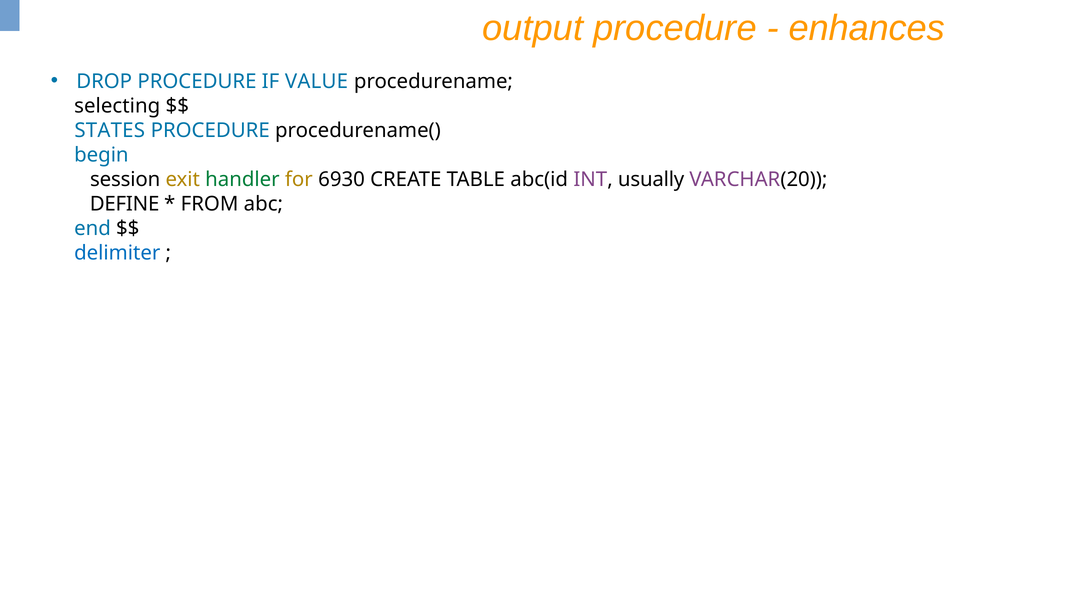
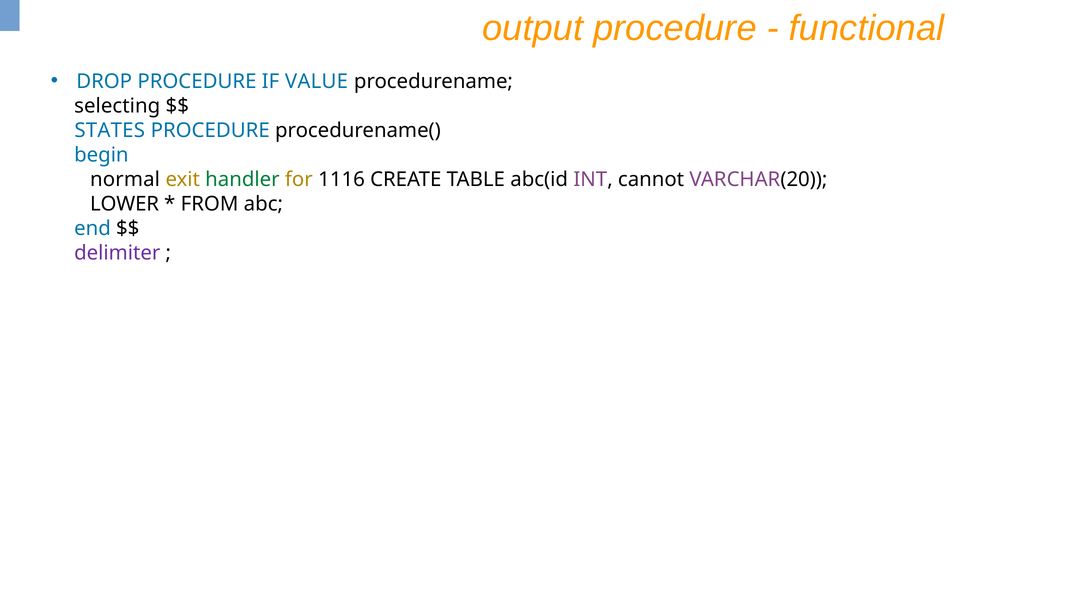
enhances: enhances -> functional
session: session -> normal
6930: 6930 -> 1116
usually: usually -> cannot
DEFINE: DEFINE -> LOWER
delimiter colour: blue -> purple
